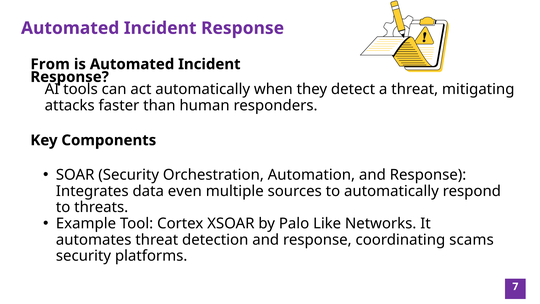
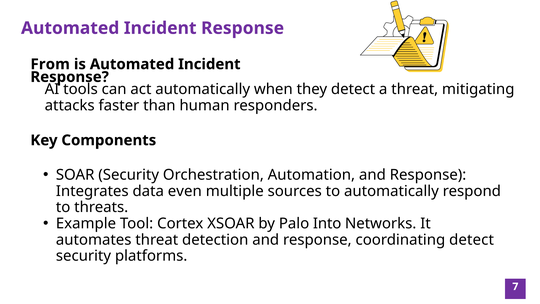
Like: Like -> Into
coordinating scams: scams -> detect
